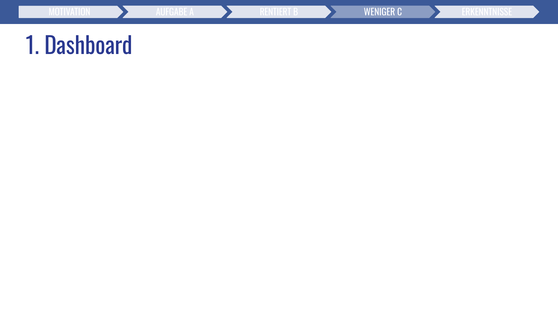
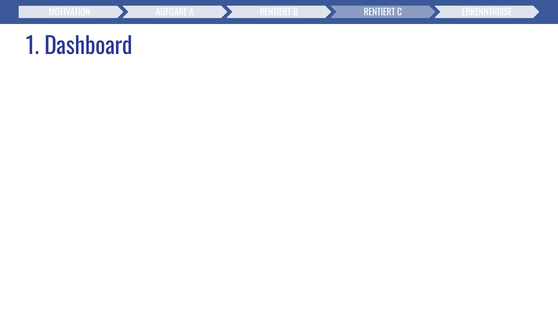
WENIGER at (379, 12): WENIGER -> RENTIERT
